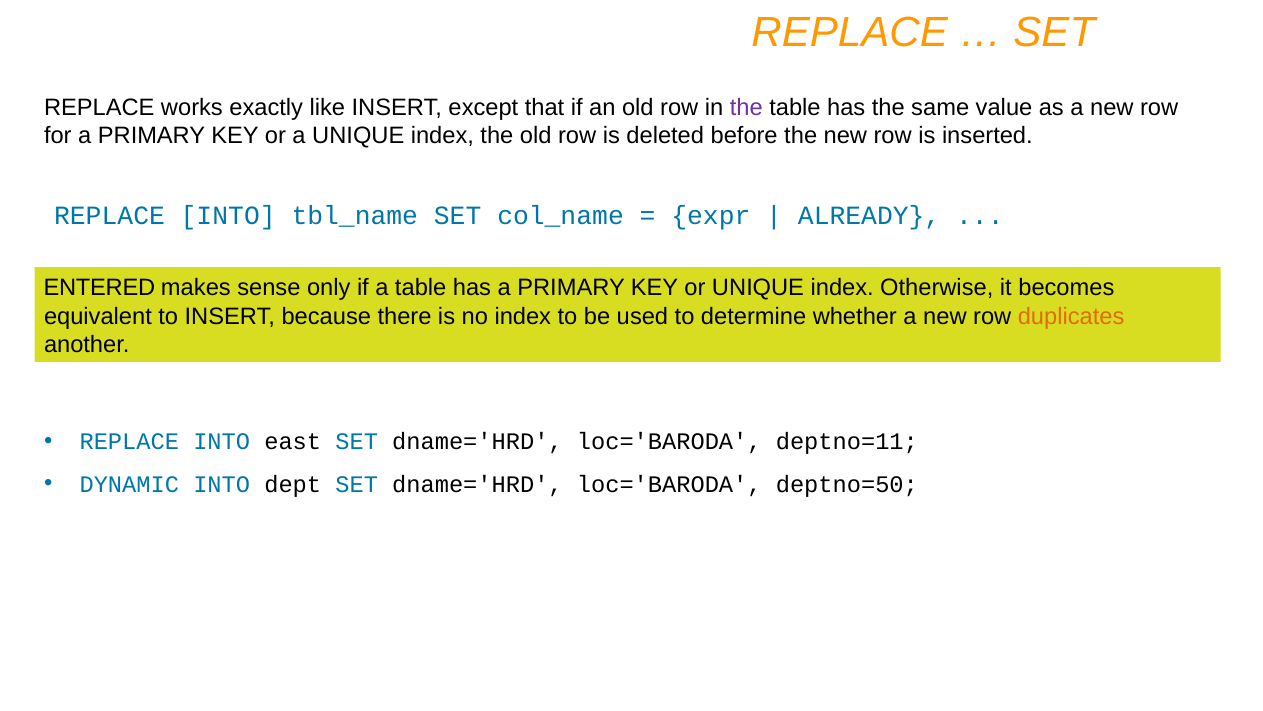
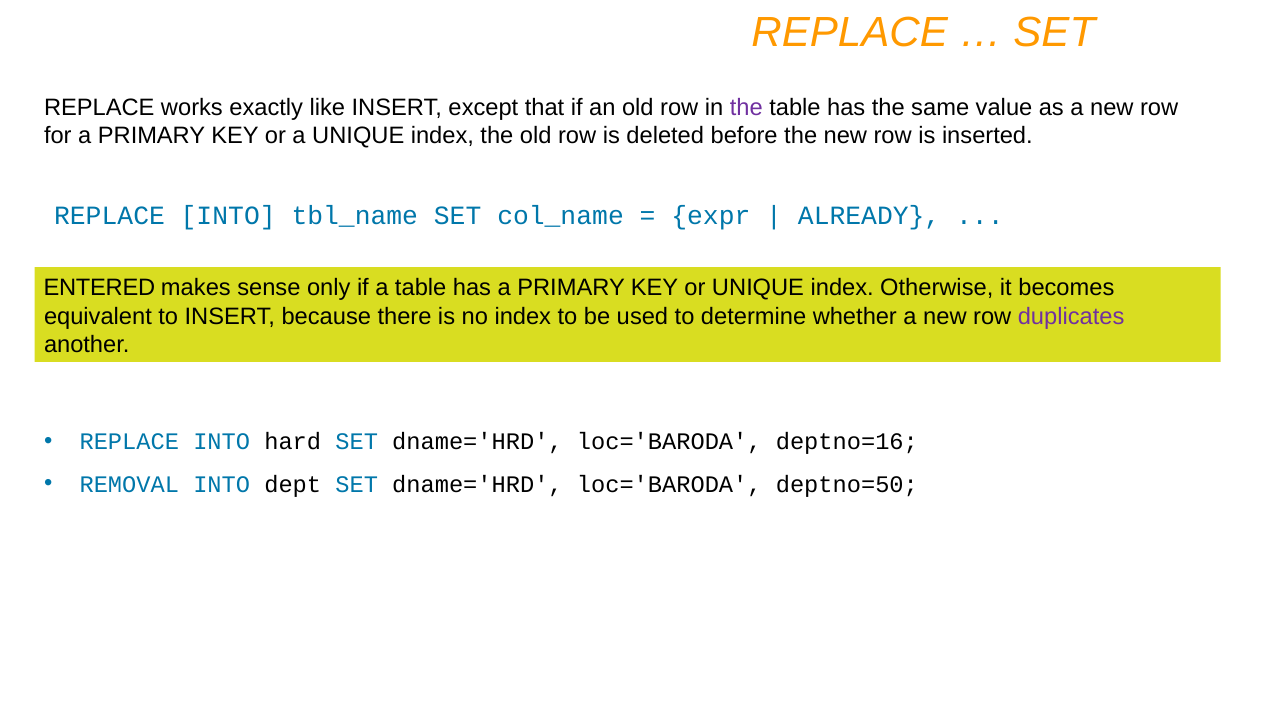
duplicates colour: orange -> purple
east: east -> hard
deptno=11: deptno=11 -> deptno=16
DYNAMIC: DYNAMIC -> REMOVAL
